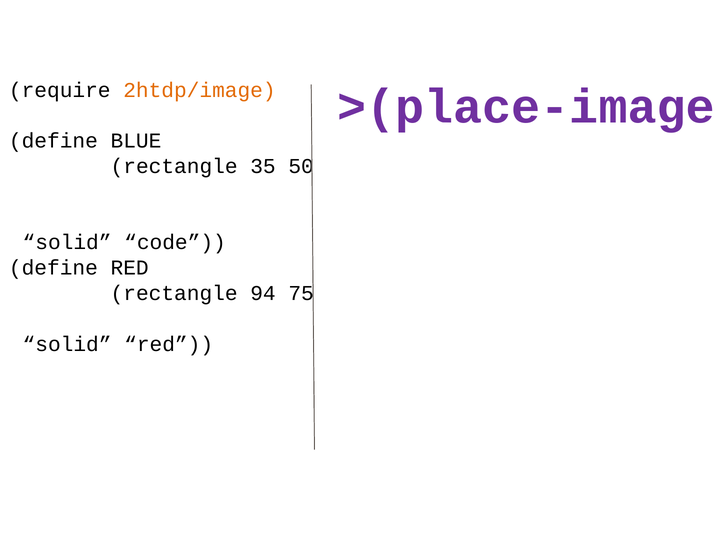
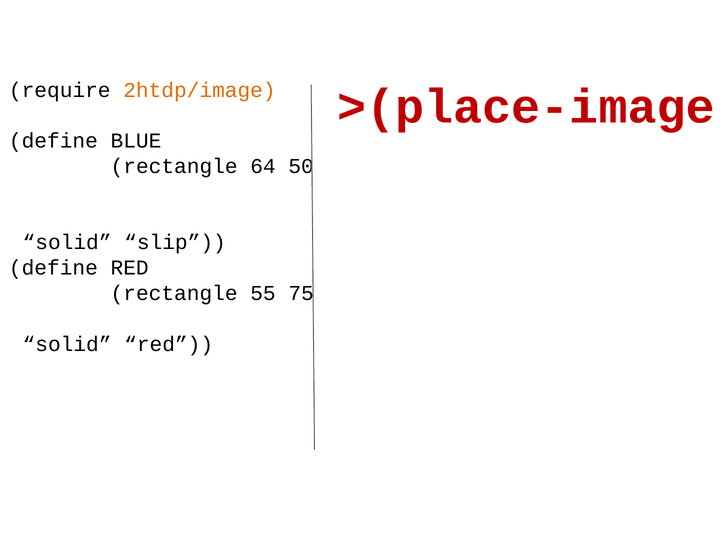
>(place-image colour: purple -> red
35: 35 -> 64
code: code -> slip
94: 94 -> 55
